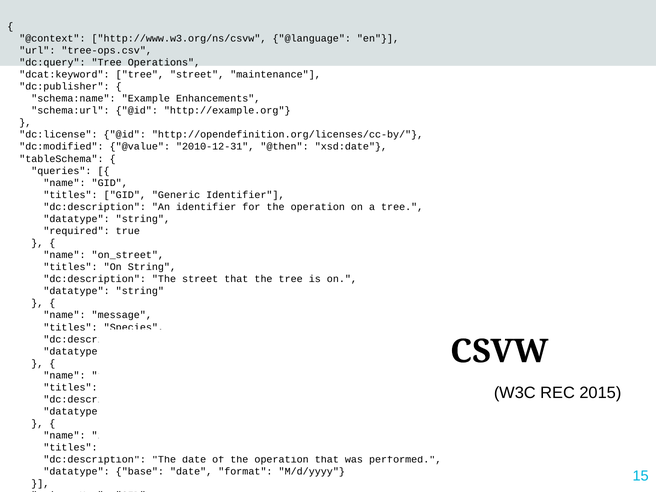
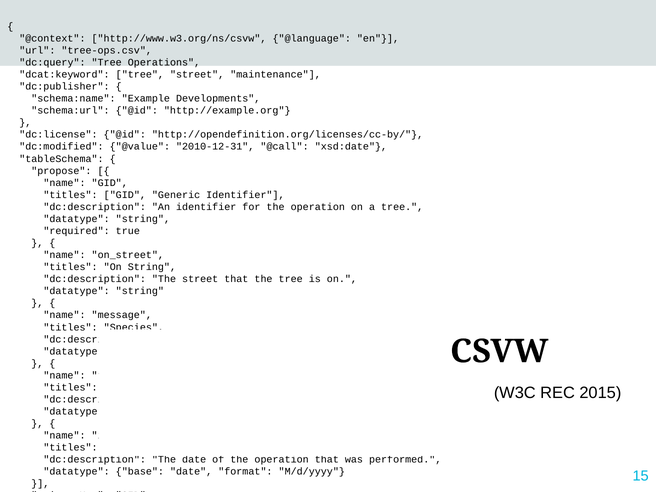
Enhancements: Enhancements -> Developments
@then: @then -> @call
queries: queries -> propose
